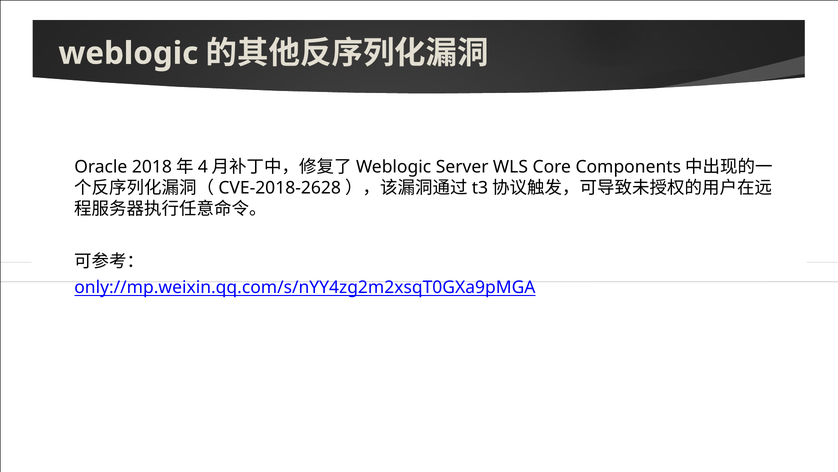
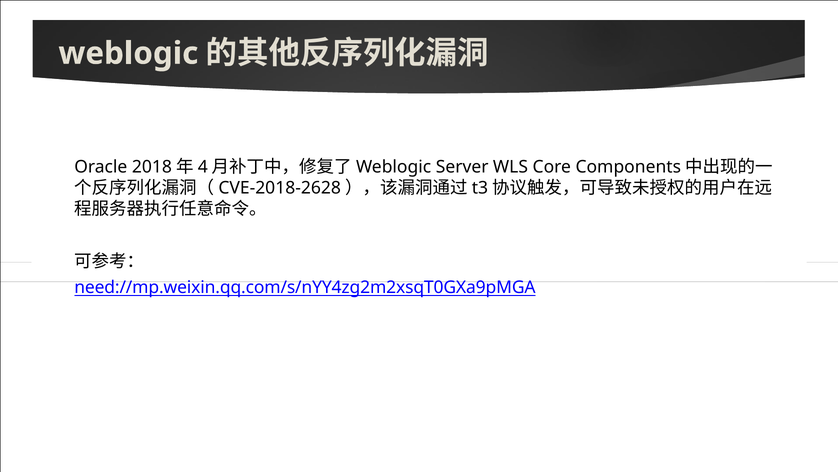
only://mp.weixin.qq.com/s/nYY4zg2m2xsqT0GXa9pMGA: only://mp.weixin.qq.com/s/nYY4zg2m2xsqT0GXa9pMGA -> need://mp.weixin.qq.com/s/nYY4zg2m2xsqT0GXa9pMGA
